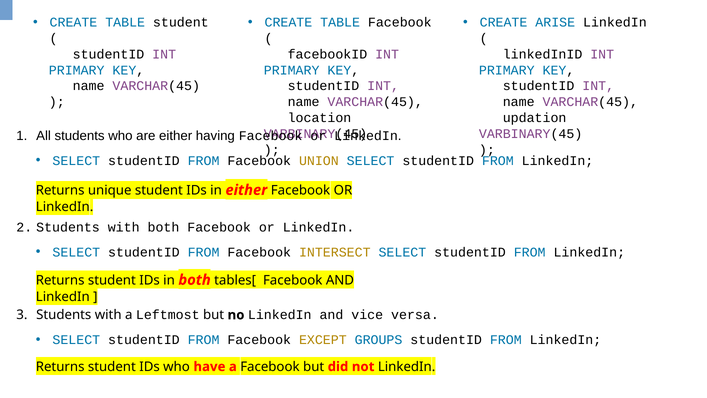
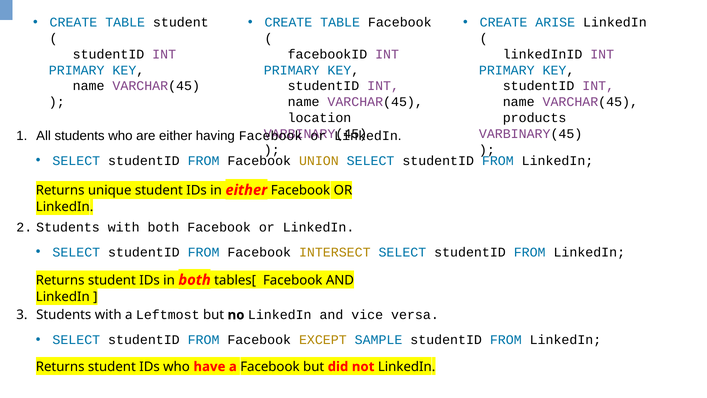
updation: updation -> products
GROUPS: GROUPS -> SAMPLE
